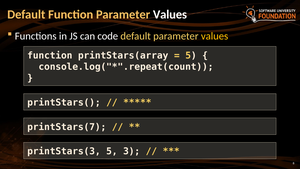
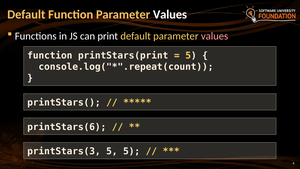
code: code -> print
values at (215, 36) colour: yellow -> pink
printStars(array: printStars(array -> printStars(print
printStars(7: printStars(7 -> printStars(6
5 3: 3 -> 5
